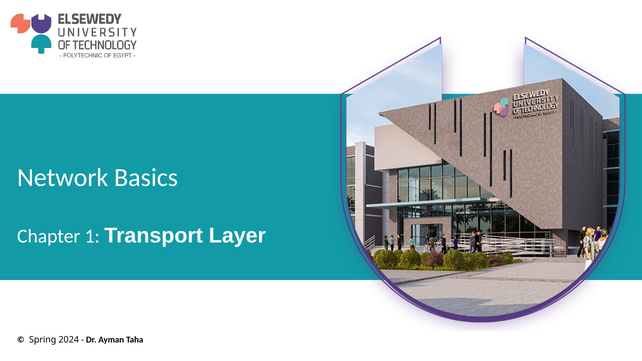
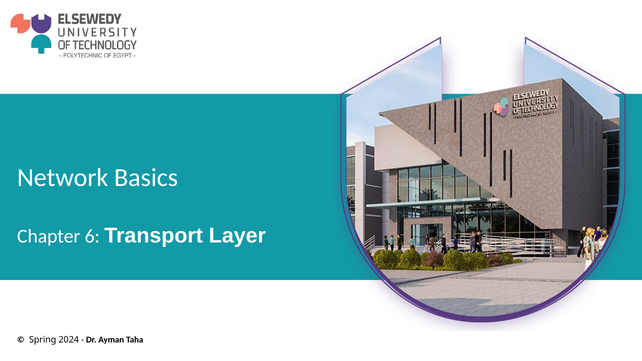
1: 1 -> 6
